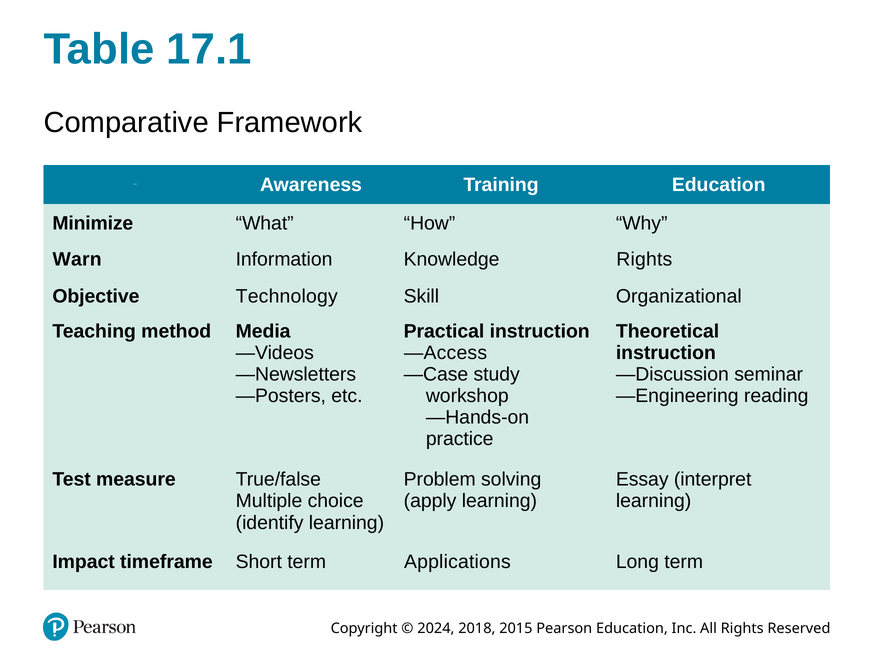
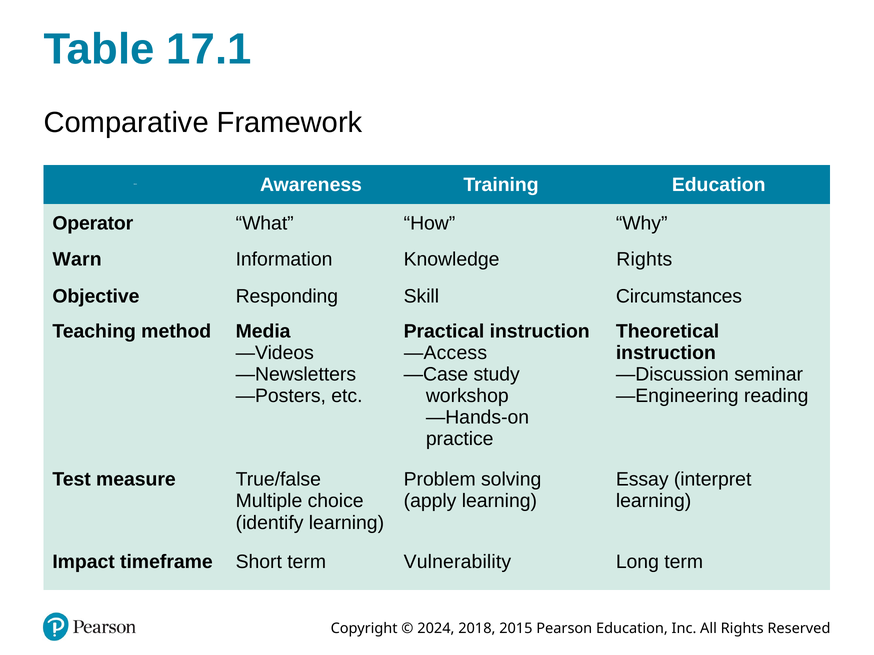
Minimize: Minimize -> Operator
Technology: Technology -> Responding
Organizational: Organizational -> Circumstances
Applications: Applications -> Vulnerability
